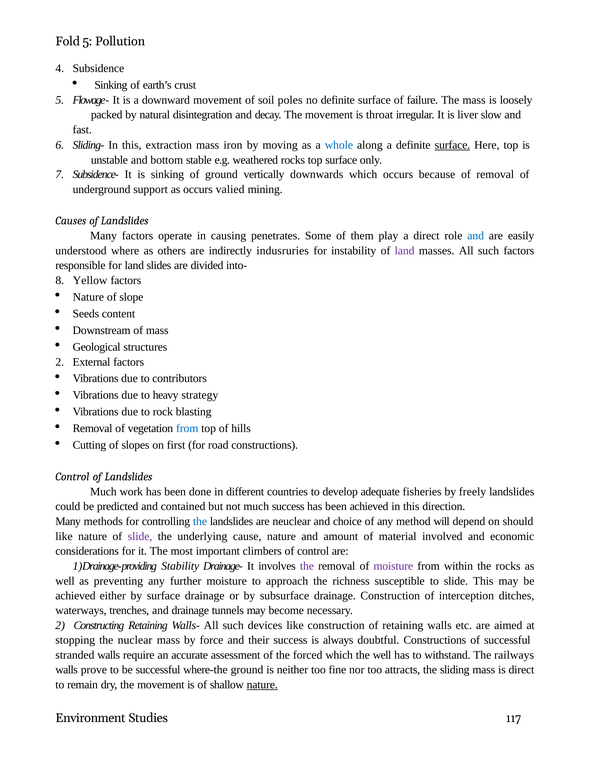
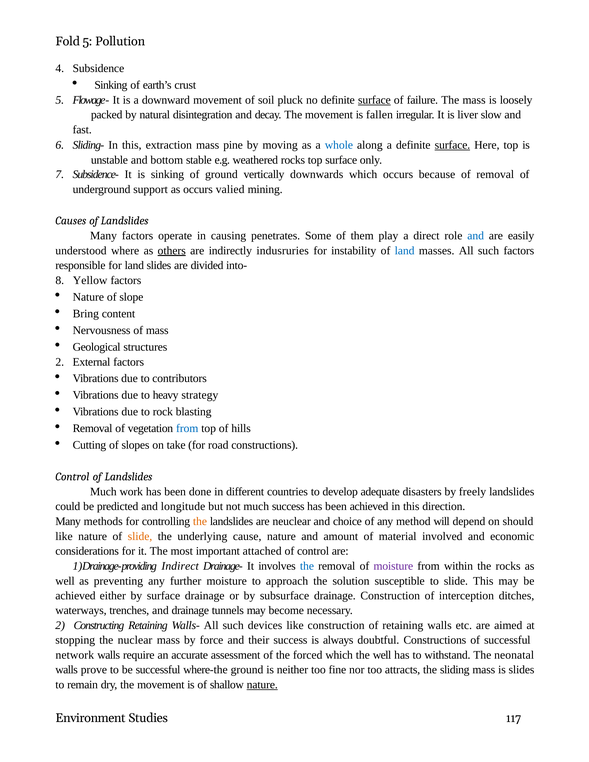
poles: poles -> pluck
surface at (374, 100) underline: none -> present
throat: throat -> fallen
iron: iron -> pine
others underline: none -> present
land at (405, 251) colour: purple -> blue
Seeds: Seeds -> Bring
Downstream: Downstream -> Nervousness
first: first -> take
fisheries: fisheries -> disasters
contained: contained -> longitude
the at (200, 522) colour: blue -> orange
slide at (140, 536) colour: purple -> orange
climbers: climbers -> attached
Stability: Stability -> Indirect
the at (307, 566) colour: purple -> blue
richness: richness -> solution
stranded: stranded -> network
railways: railways -> neonatal
is direct: direct -> slides
